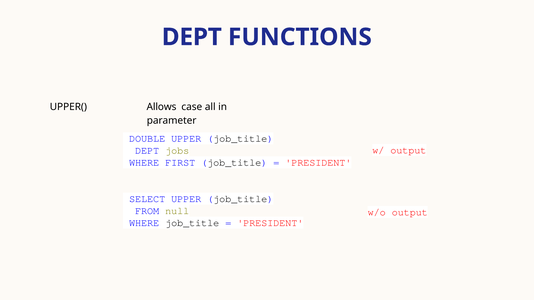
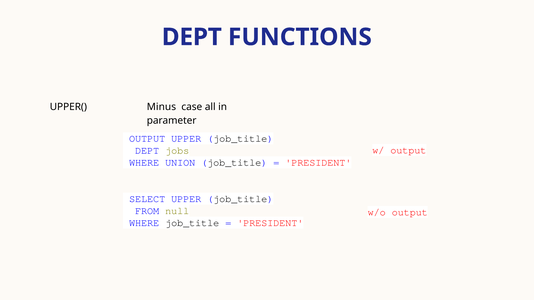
Allows: Allows -> Minus
DOUBLE at (147, 139): DOUBLE -> OUTPUT
FIRST: FIRST -> UNION
